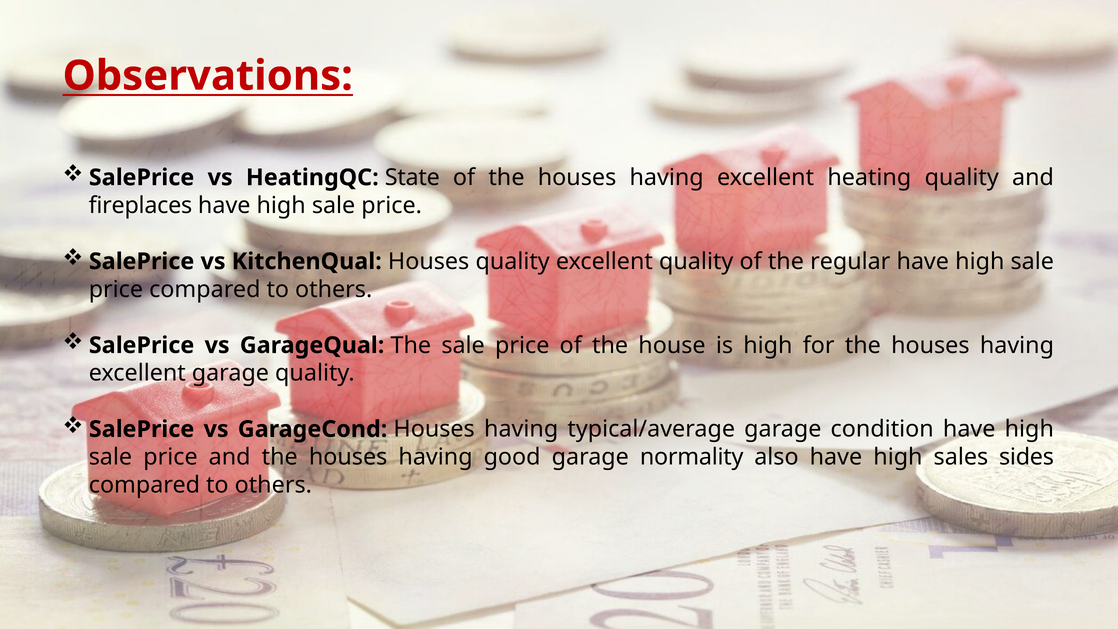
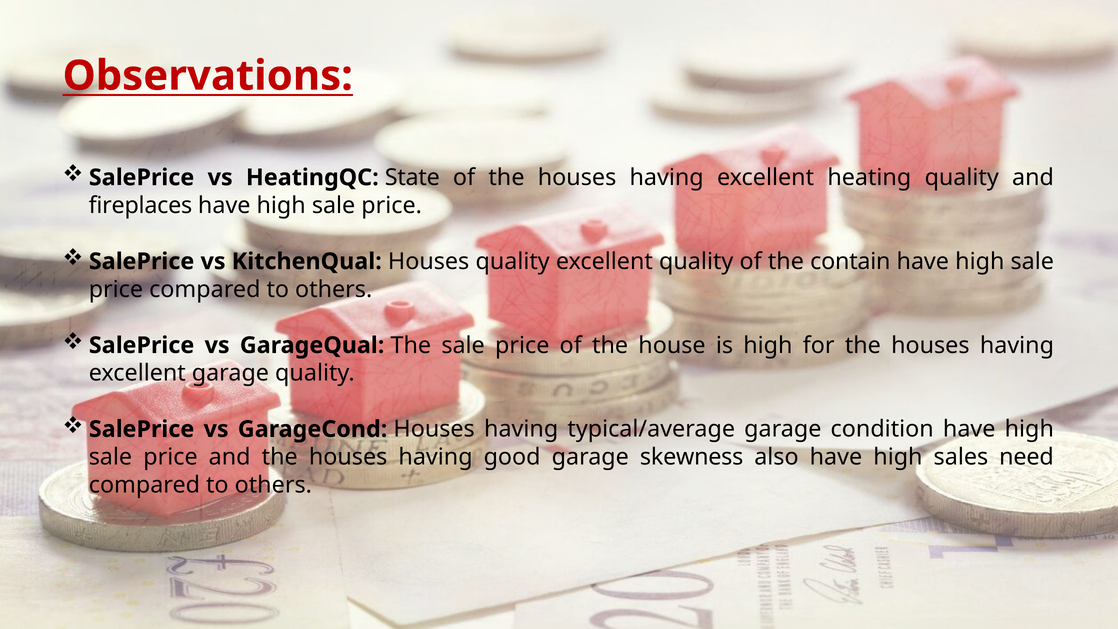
regular: regular -> contain
normality: normality -> skewness
sides: sides -> need
